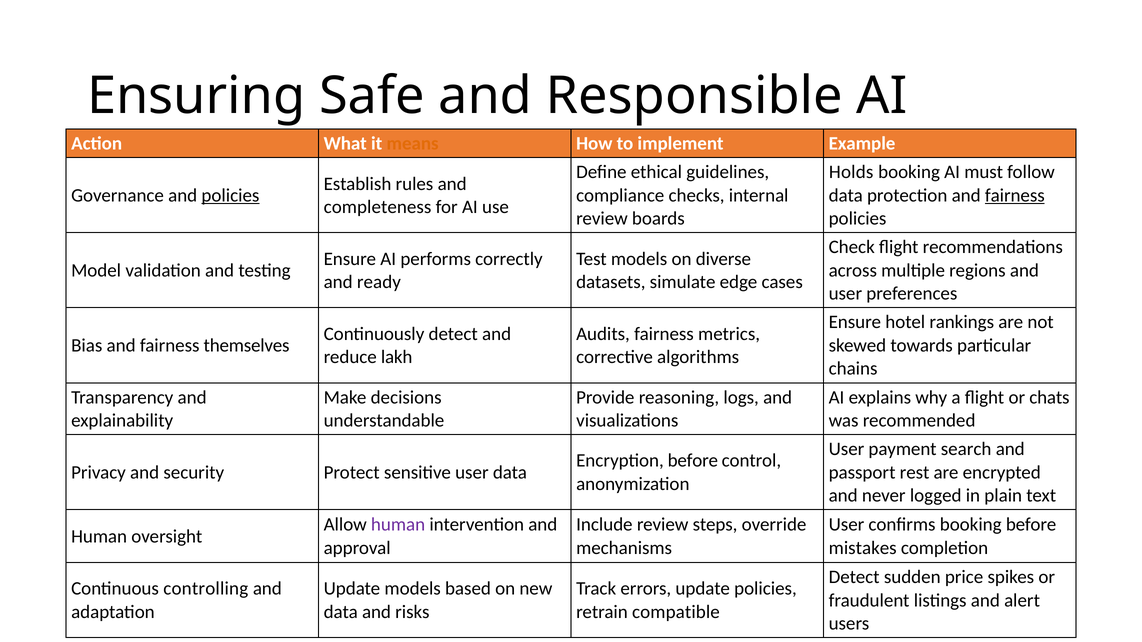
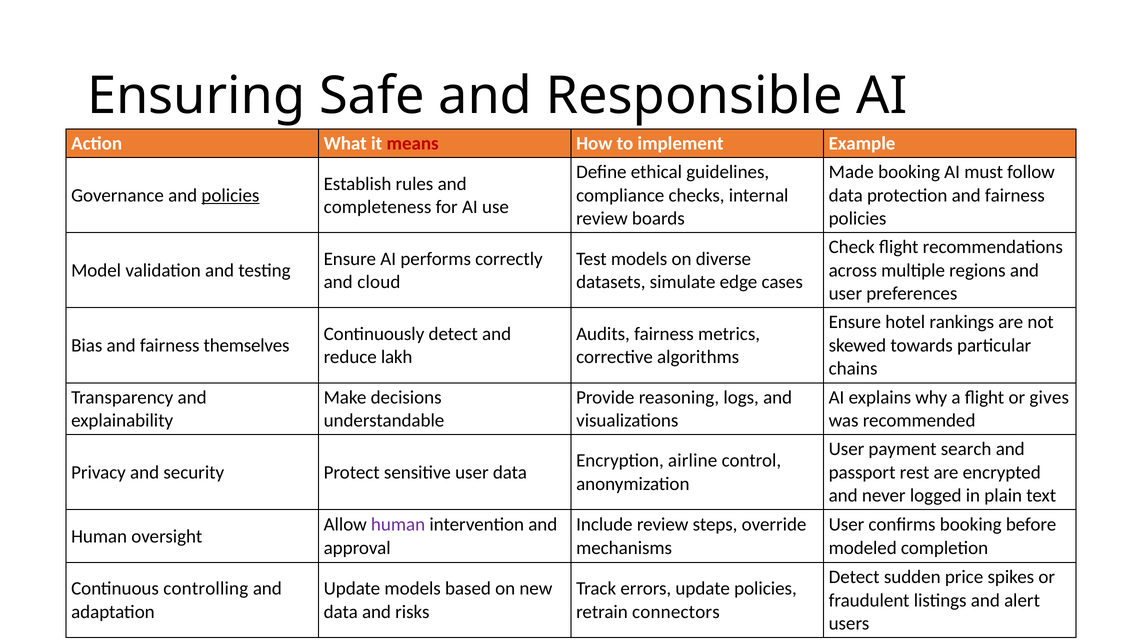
means colour: orange -> red
Holds: Holds -> Made
fairness at (1015, 195) underline: present -> none
ready: ready -> cloud
chats: chats -> gives
Encryption before: before -> airline
mistakes: mistakes -> modeled
compatible: compatible -> connectors
